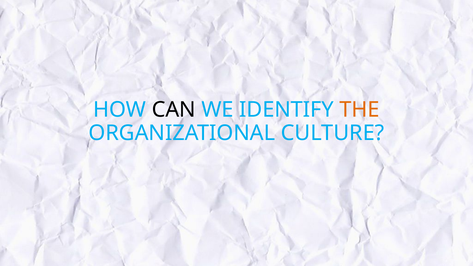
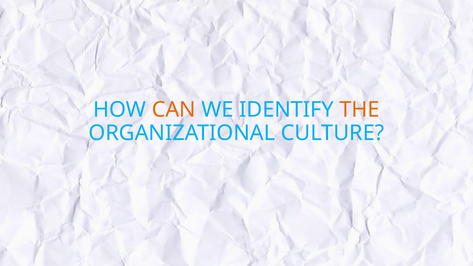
CAN colour: black -> orange
